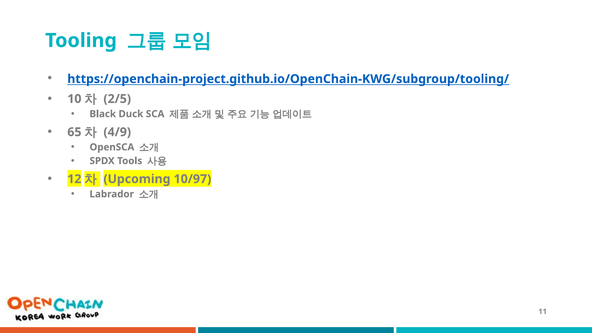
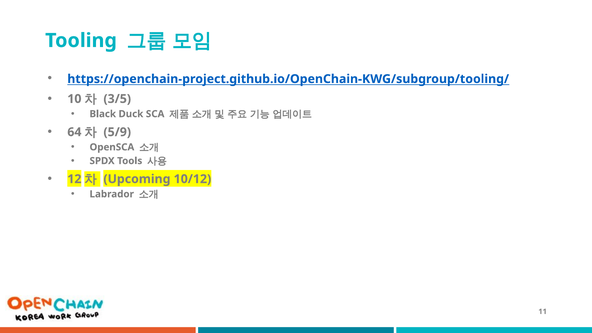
2/5: 2/5 -> 3/5
65: 65 -> 64
4/9: 4/9 -> 5/9
10/97: 10/97 -> 10/12
